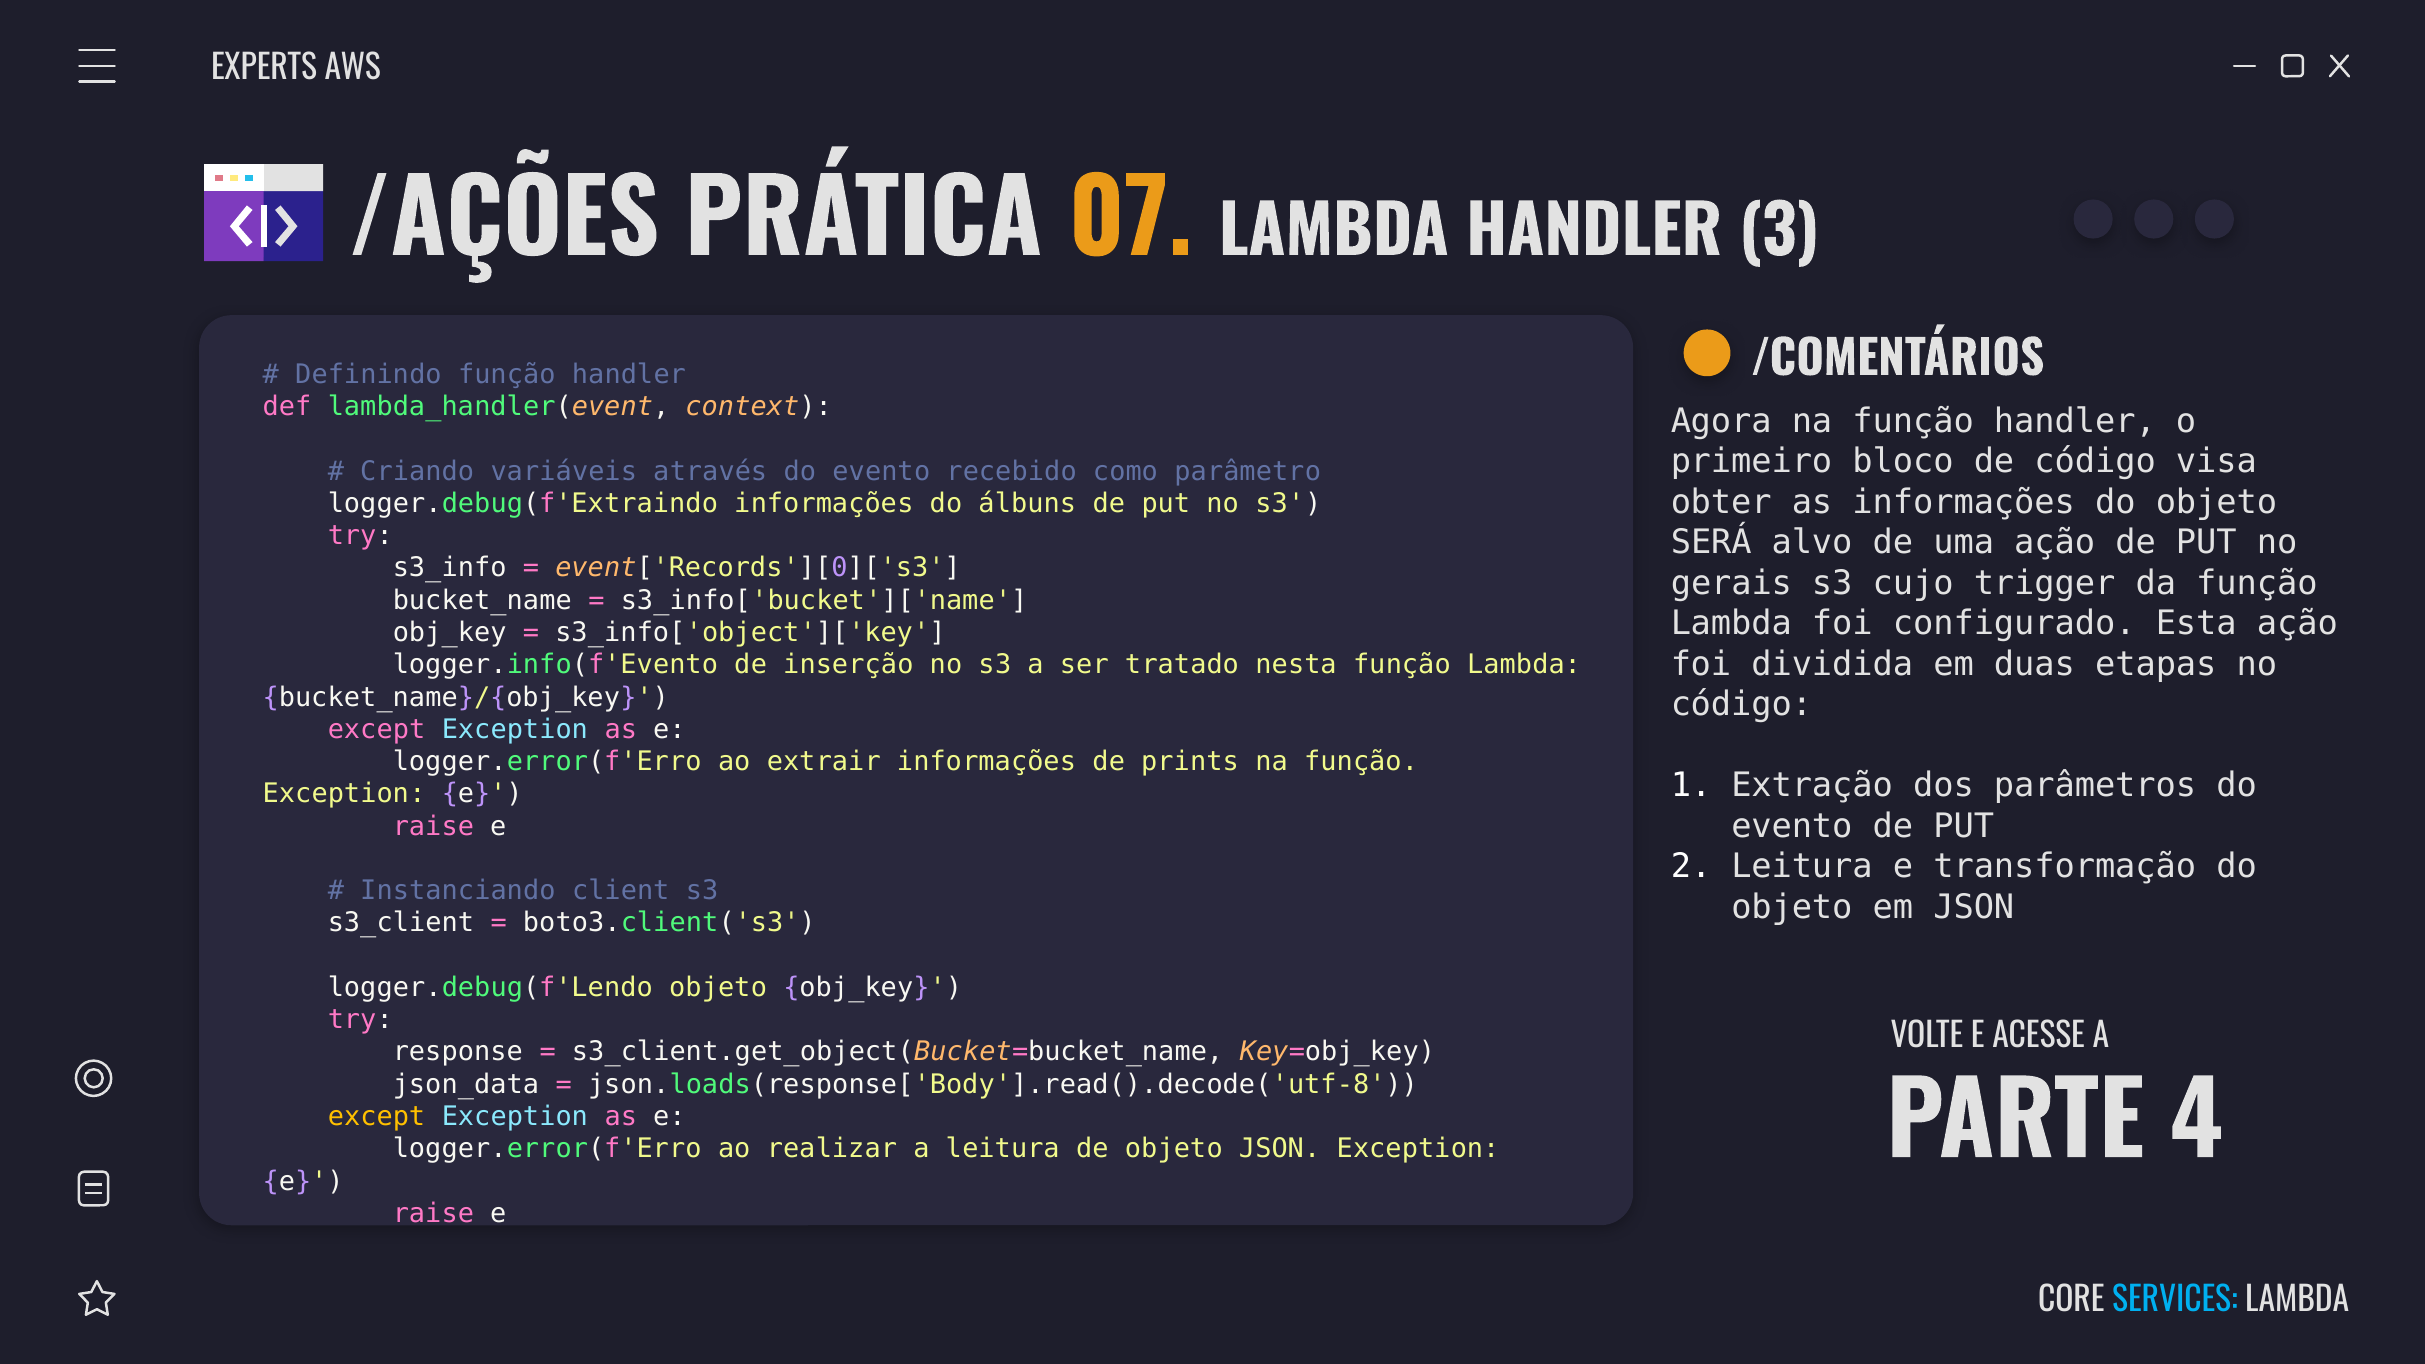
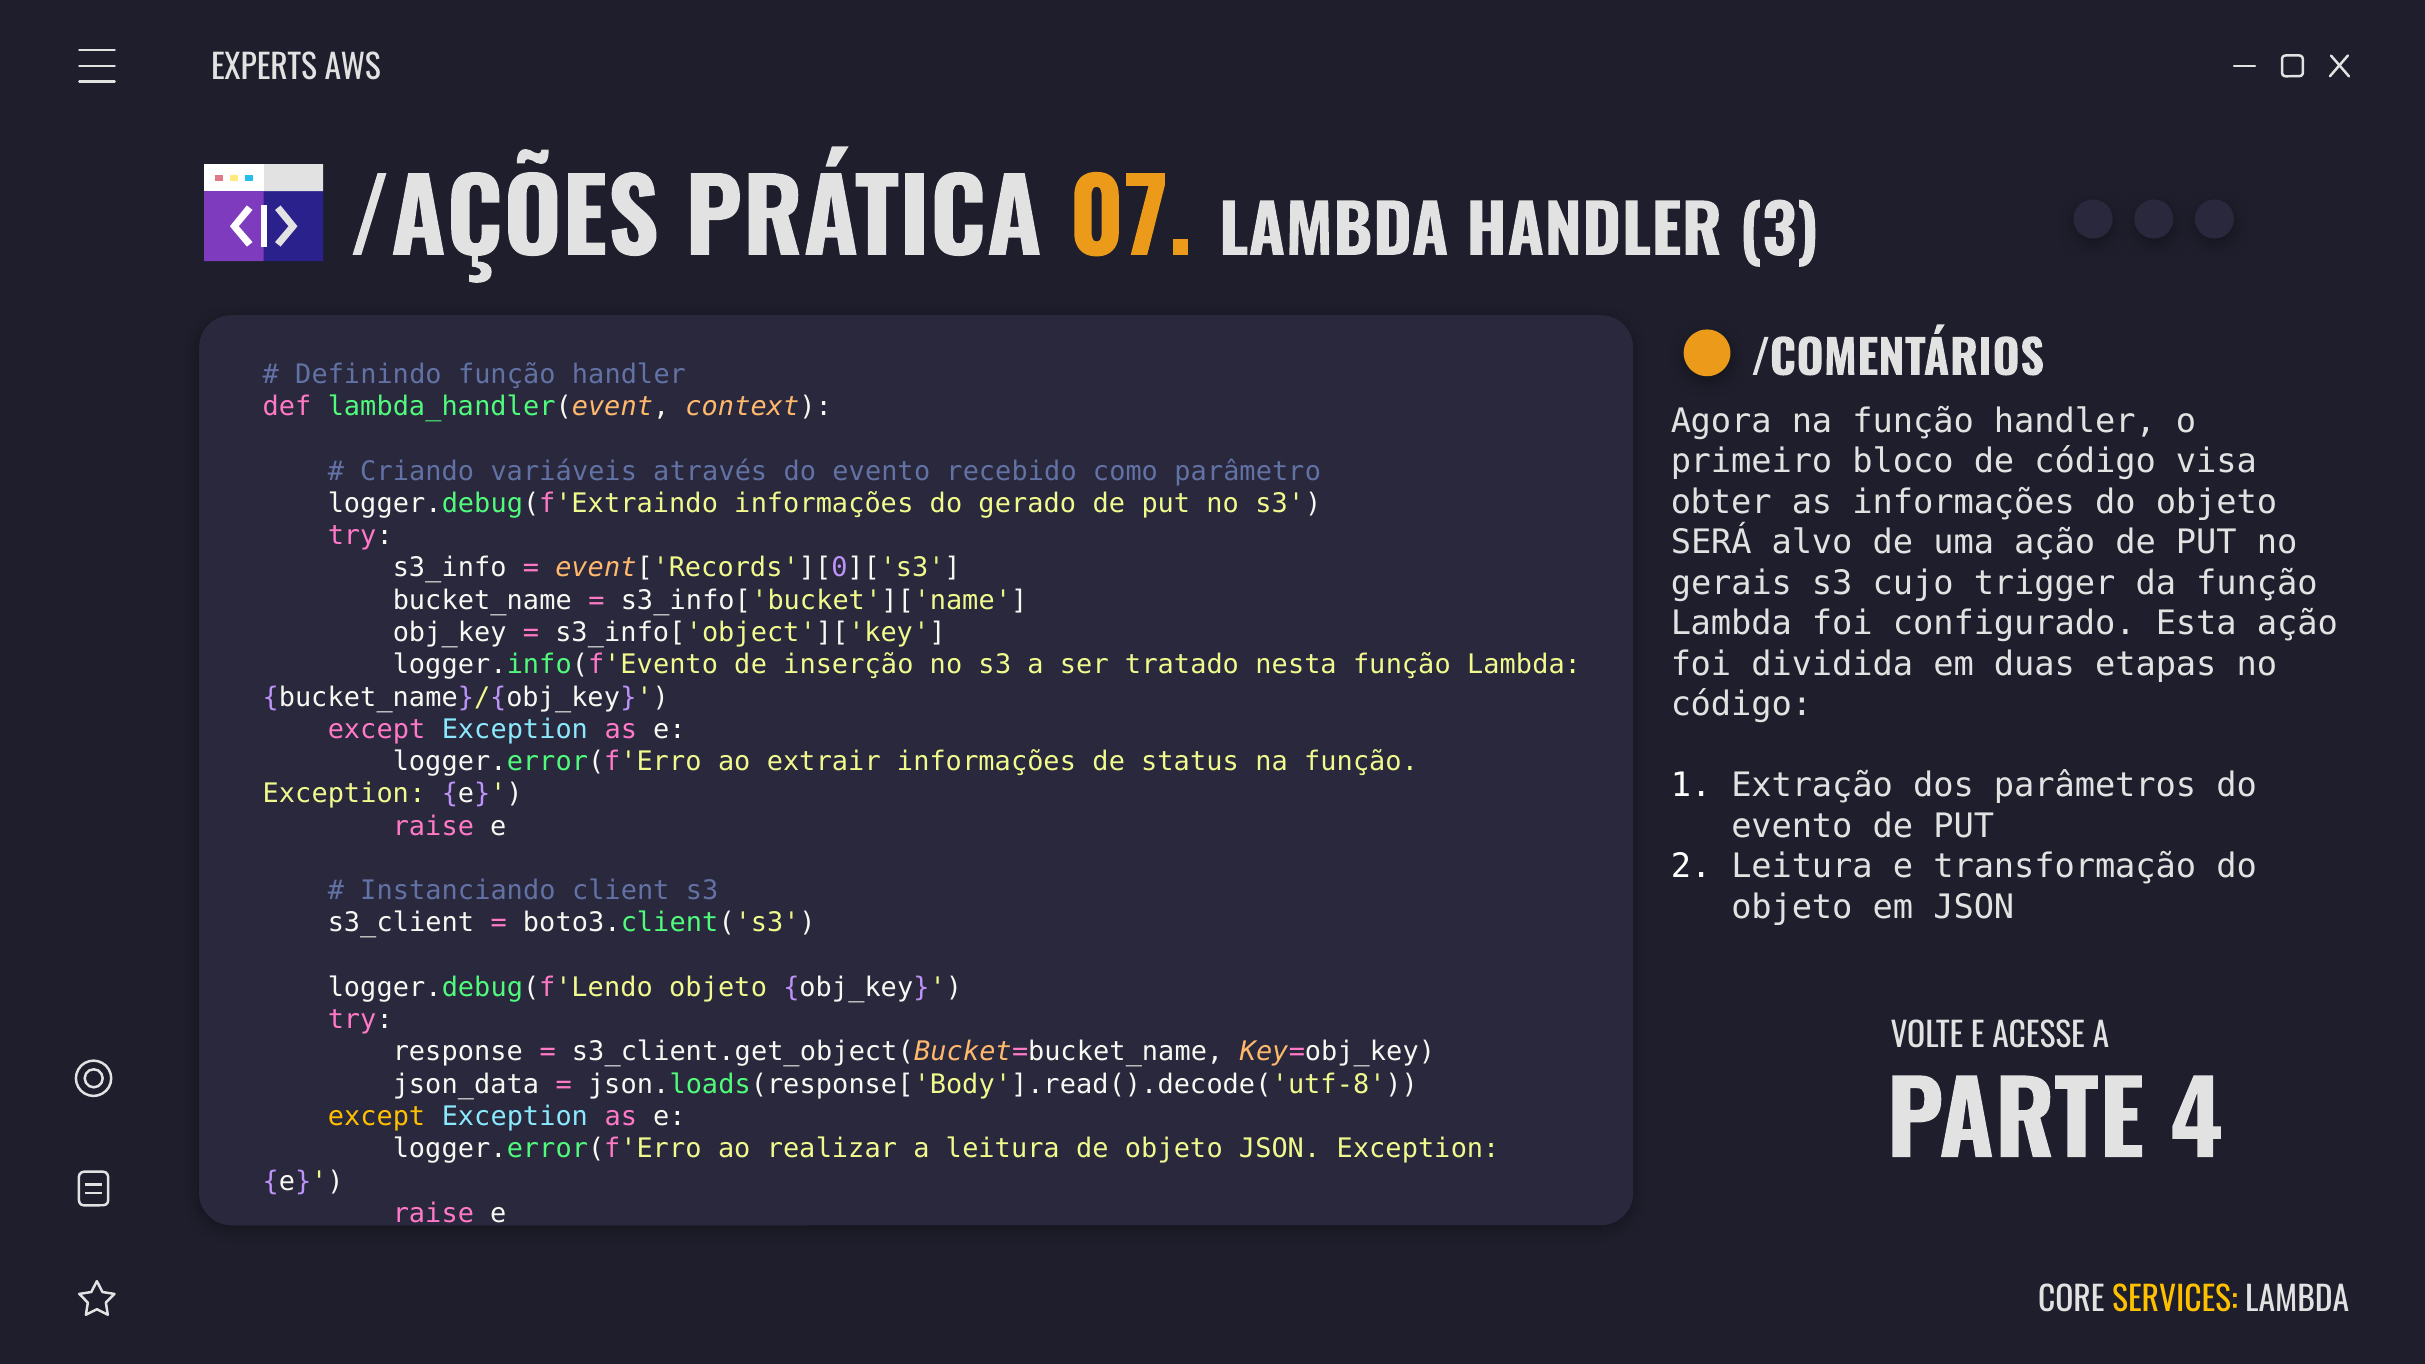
álbuns: álbuns -> gerado
prints: prints -> status
SERVICES colour: light blue -> yellow
